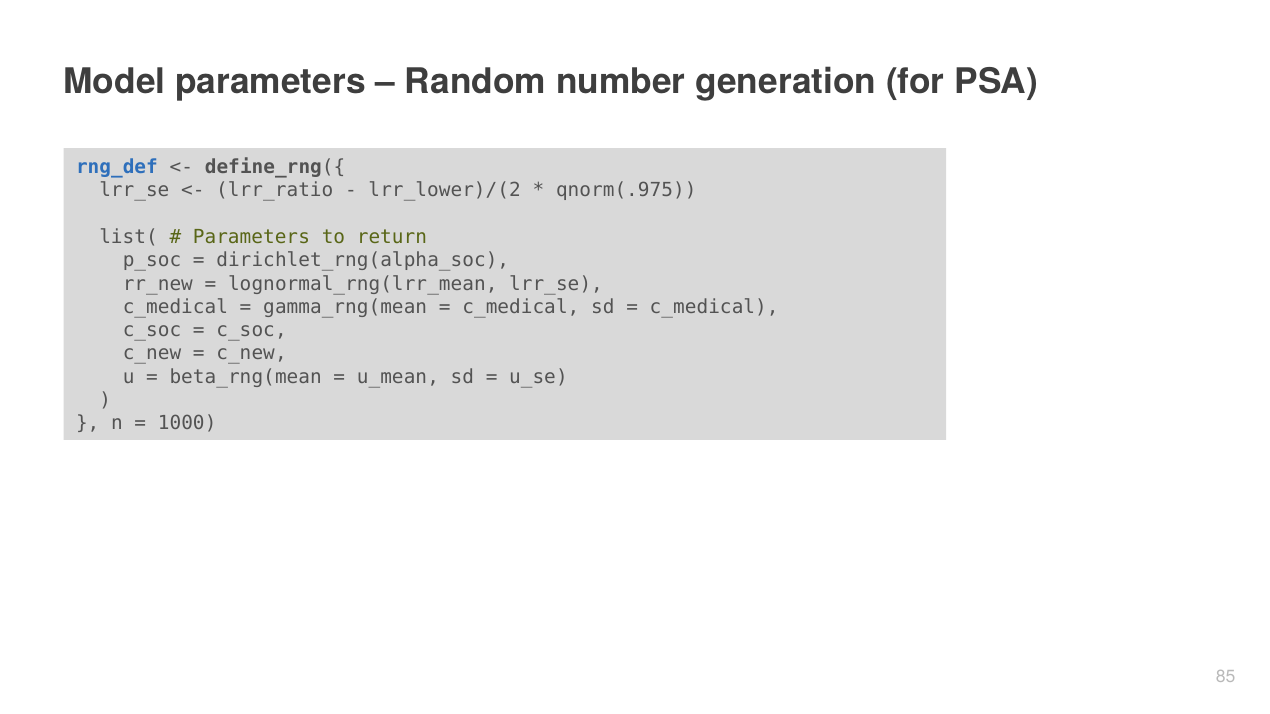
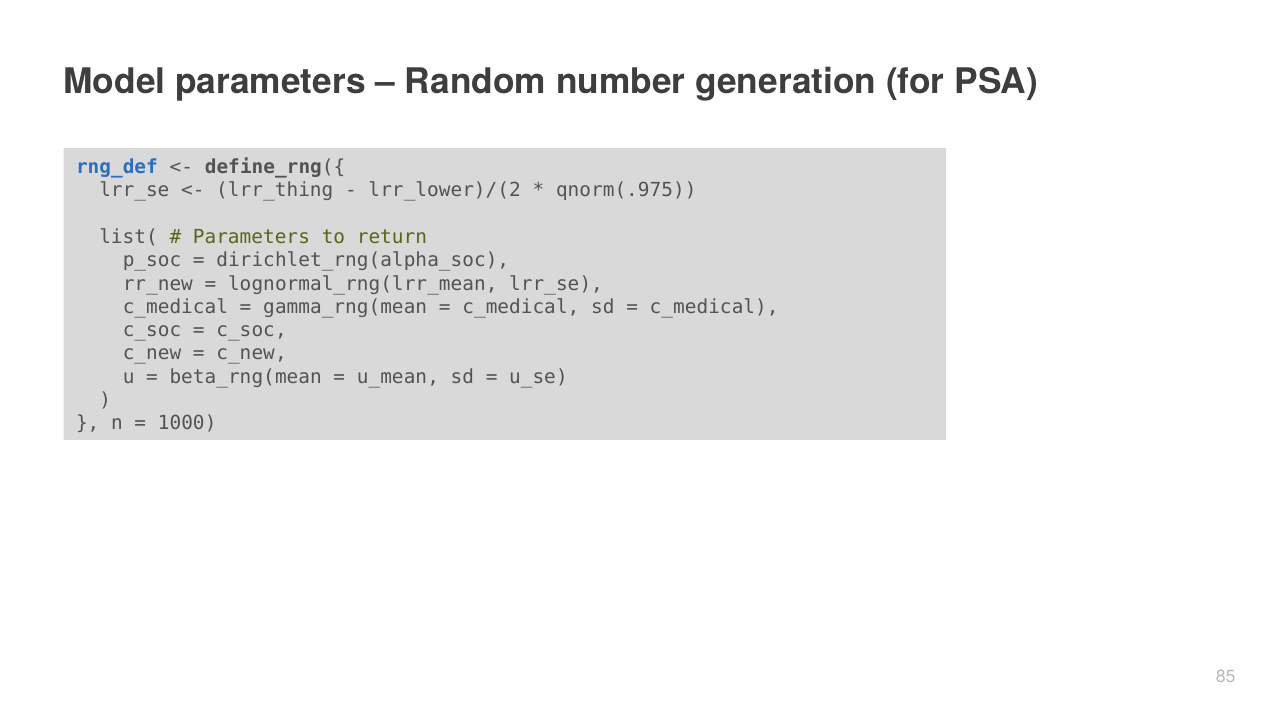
lrr_ratio: lrr_ratio -> lrr_thing
